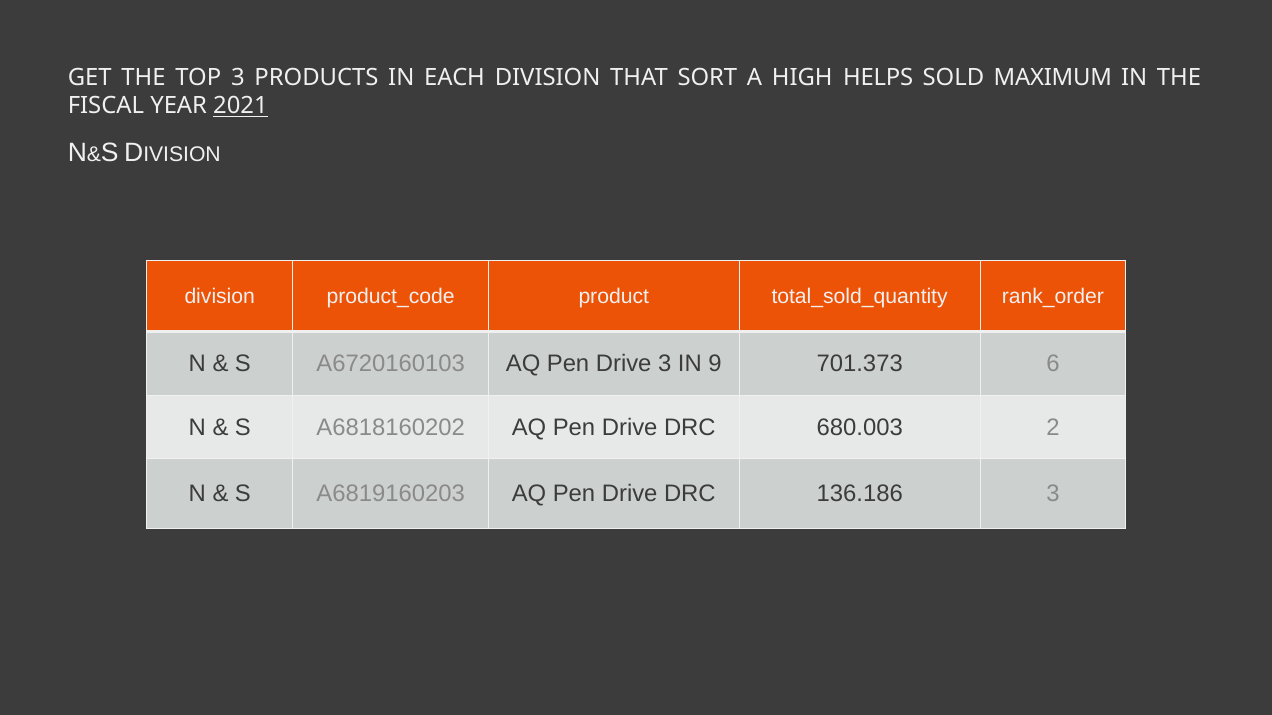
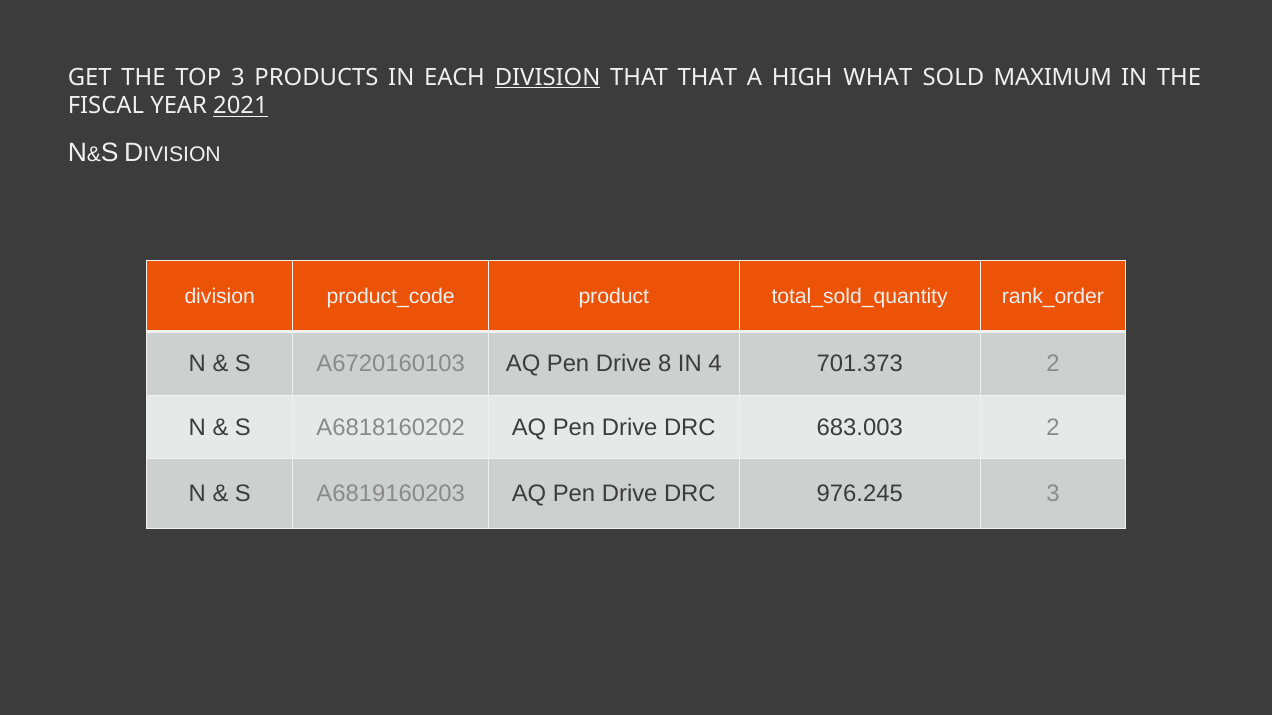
DIVISION at (548, 78) underline: none -> present
THAT SORT: SORT -> THAT
HELPS: HELPS -> WHAT
Drive 3: 3 -> 8
9: 9 -> 4
701.373 6: 6 -> 2
680.003: 680.003 -> 683.003
136.186: 136.186 -> 976.245
